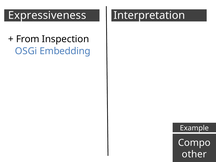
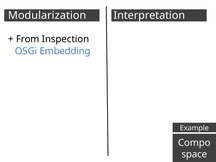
Expressiveness: Expressiveness -> Modularization
other: other -> space
